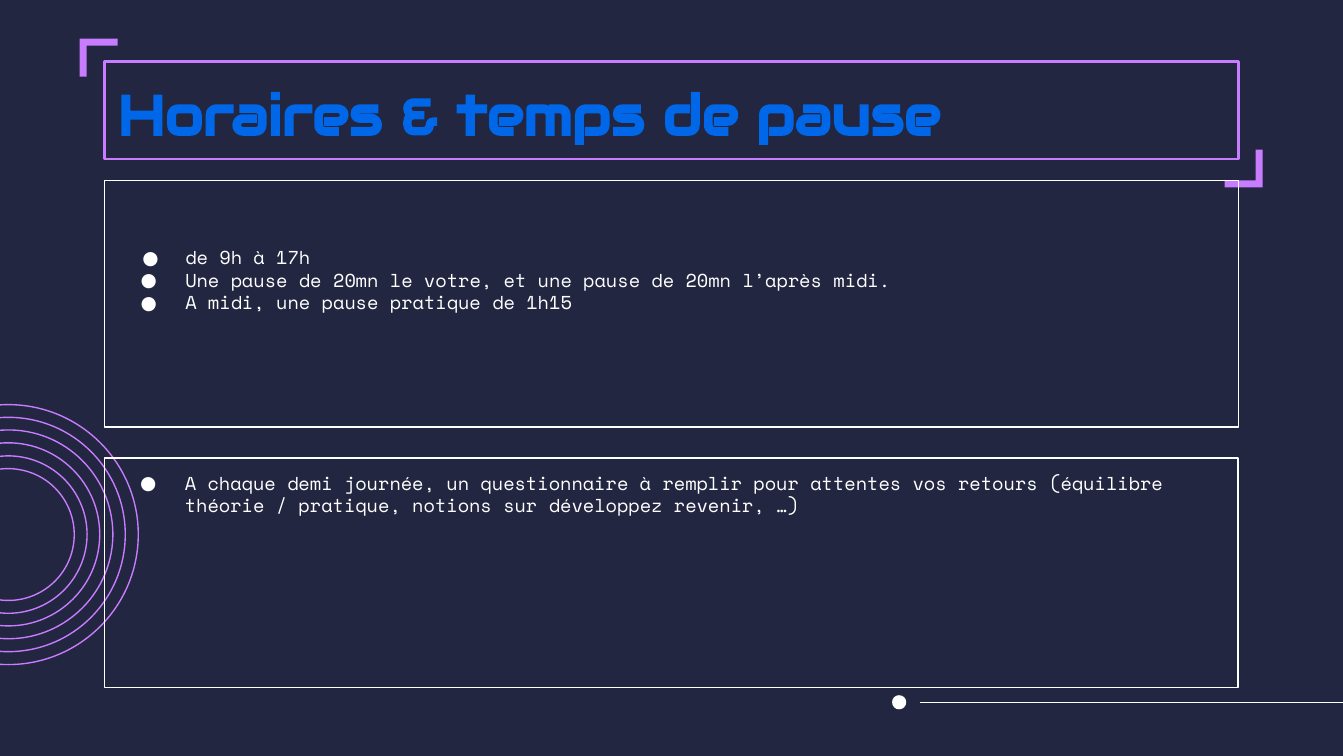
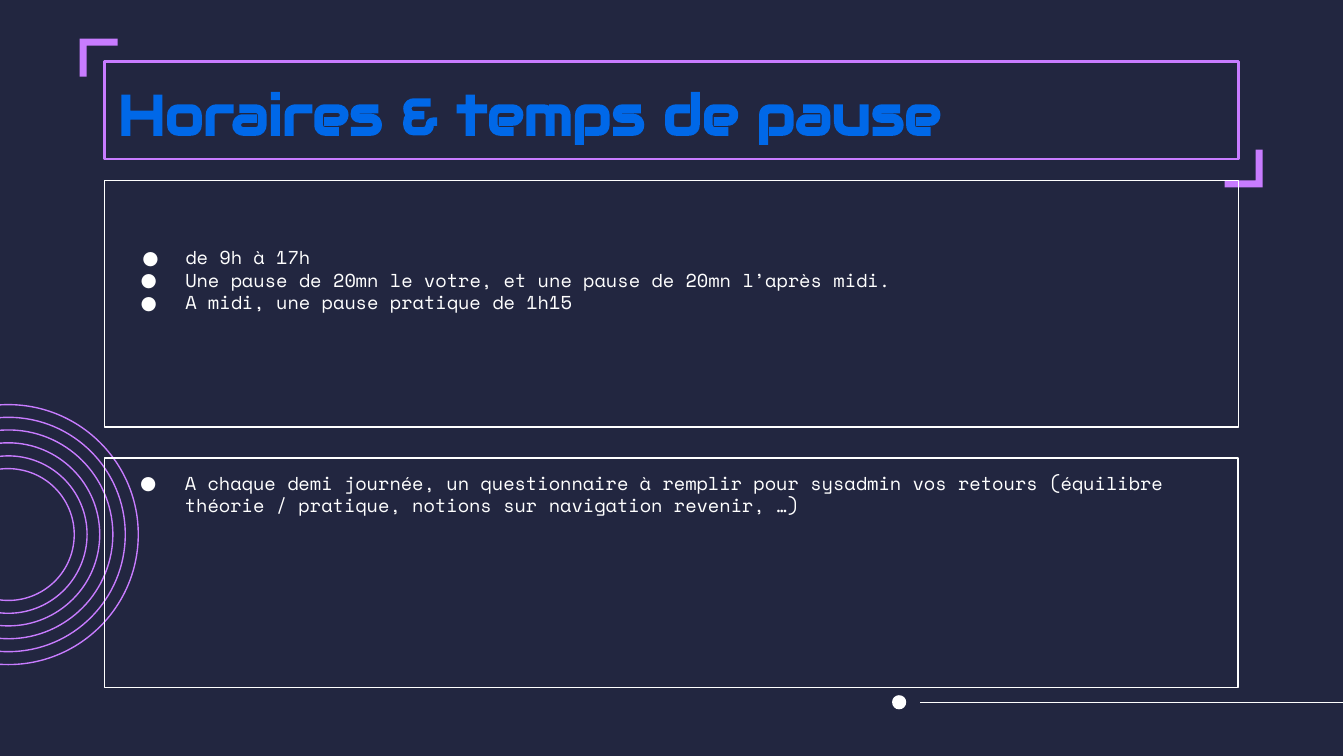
attentes: attentes -> sysadmin
développez: développez -> navigation
